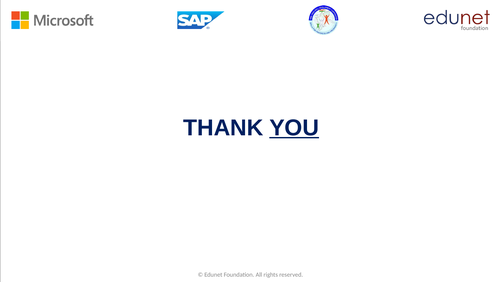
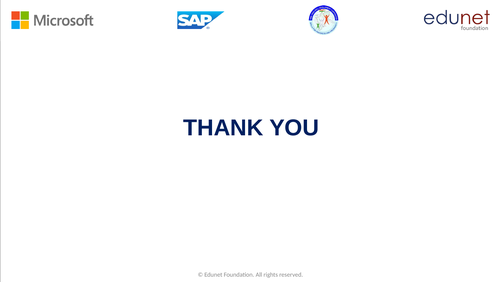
YOU underline: present -> none
